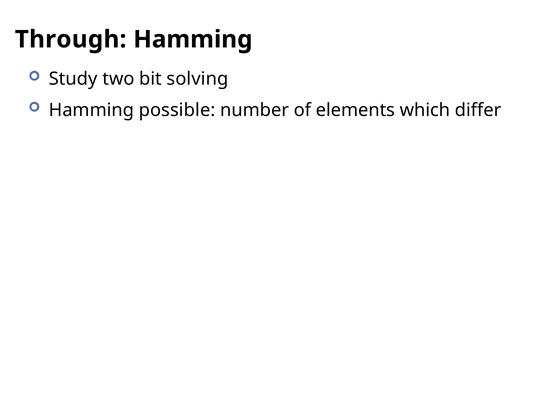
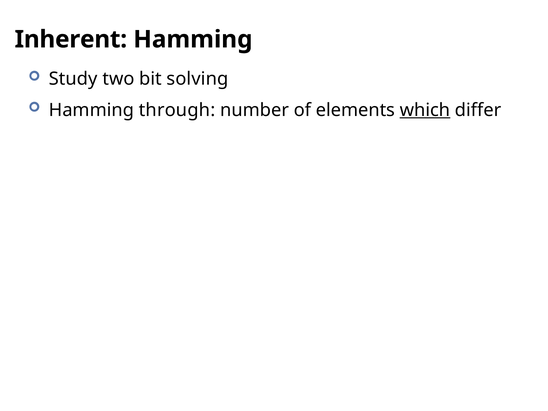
Through: Through -> Inherent
possible: possible -> through
which underline: none -> present
